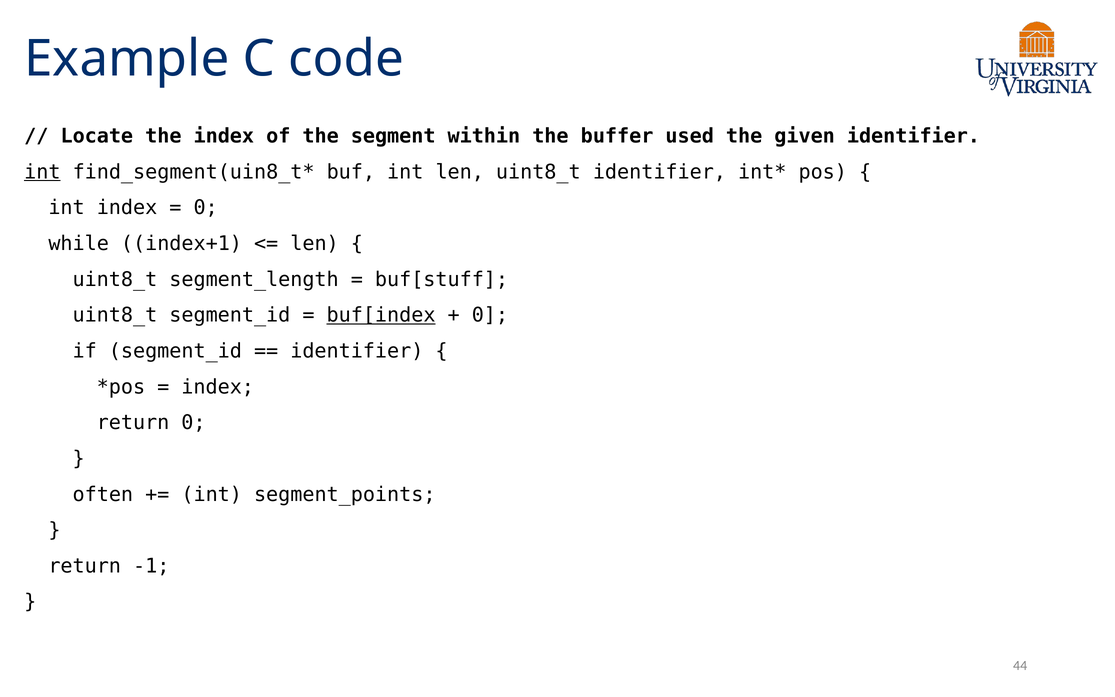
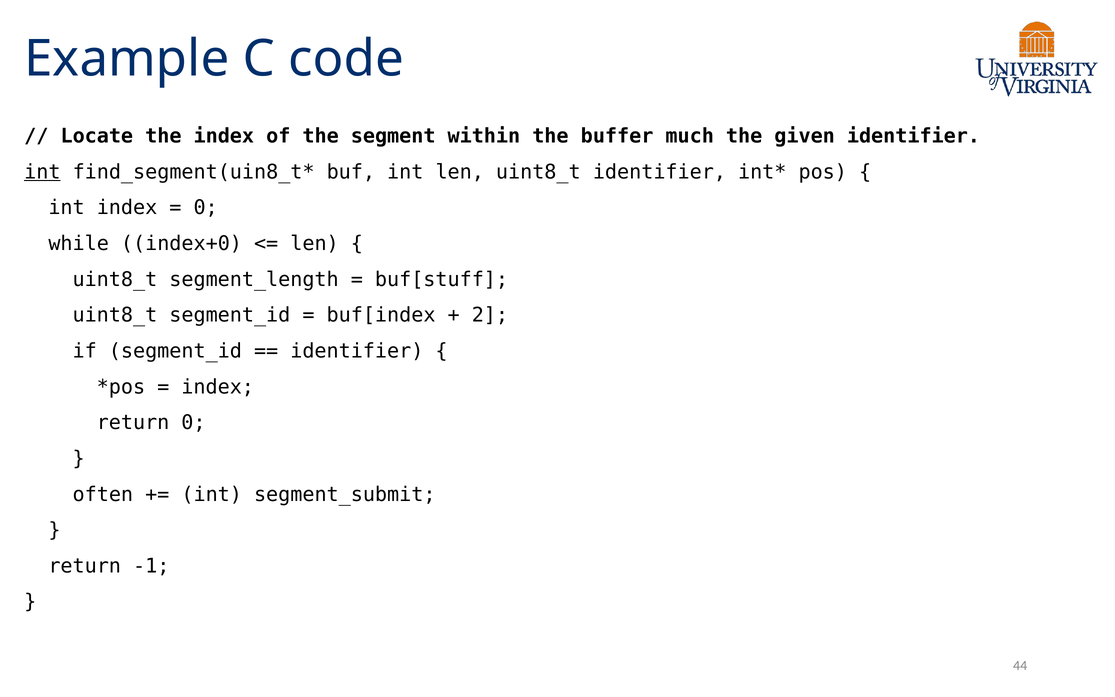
used: used -> much
index+1: index+1 -> index+0
buf[index underline: present -> none
0 at (490, 315): 0 -> 2
segment_points: segment_points -> segment_submit
